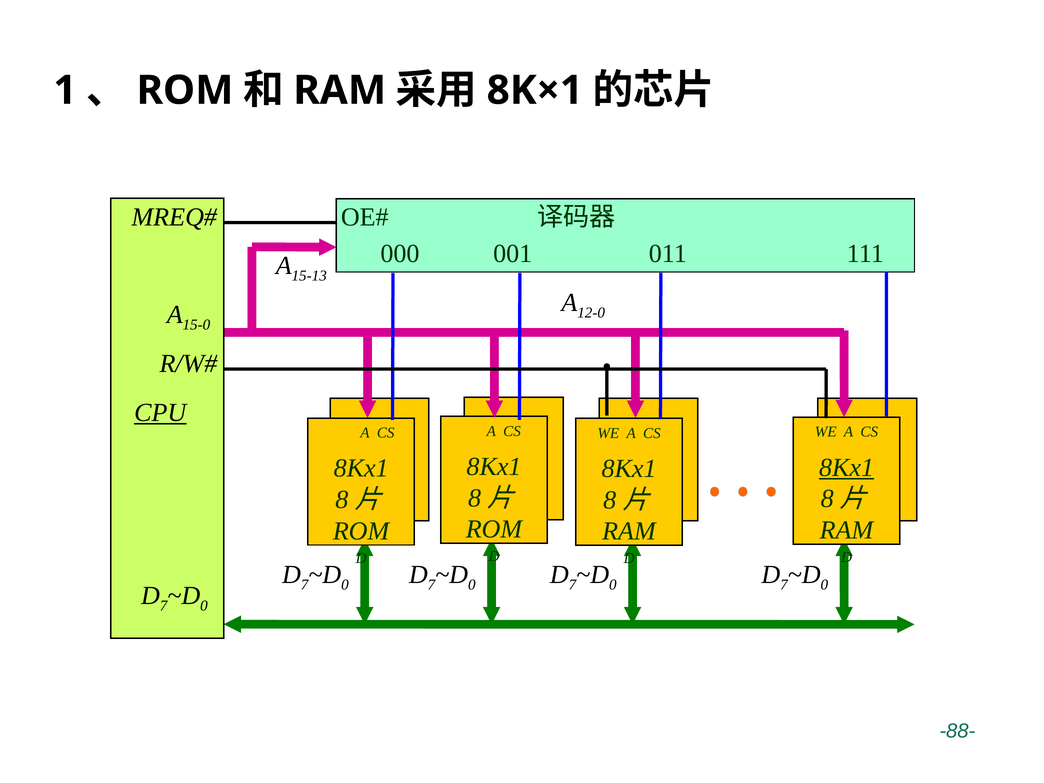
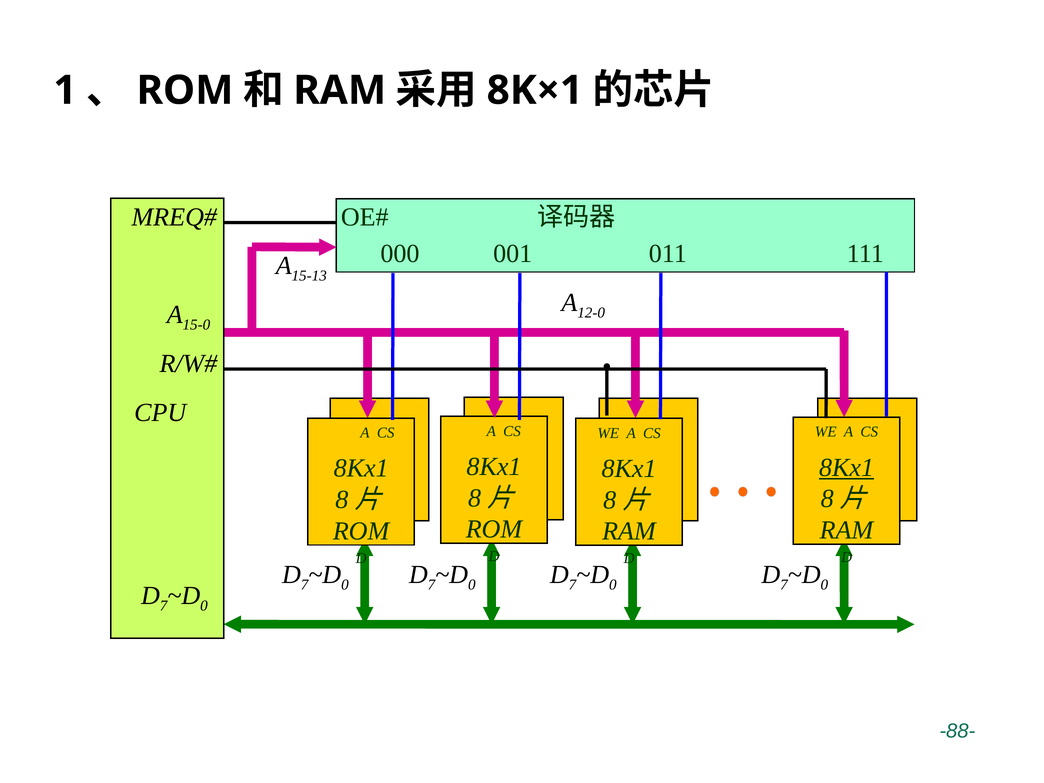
CPU underline: present -> none
